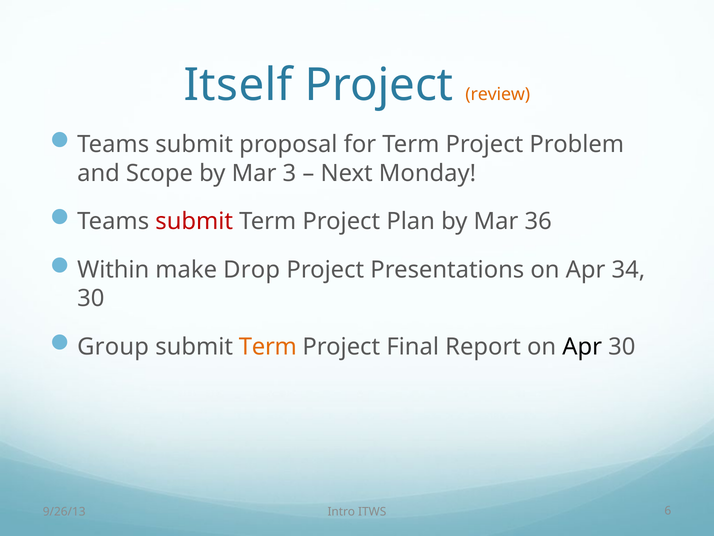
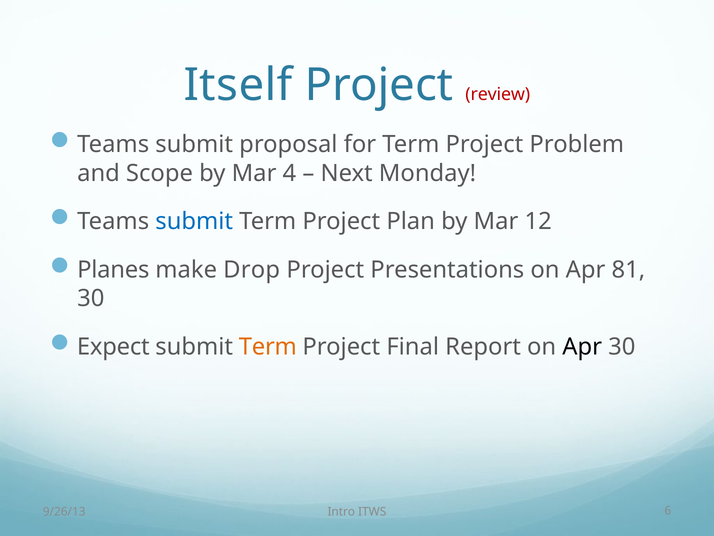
review colour: orange -> red
3: 3 -> 4
submit at (194, 221) colour: red -> blue
36: 36 -> 12
Within: Within -> Planes
34: 34 -> 81
Group: Group -> Expect
